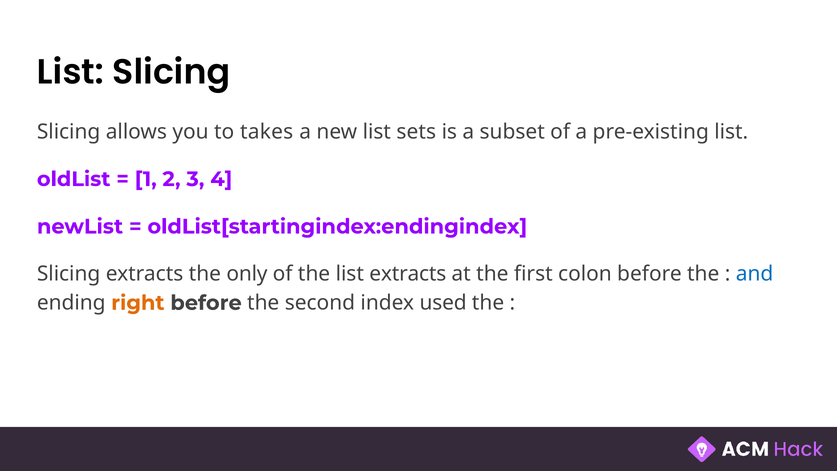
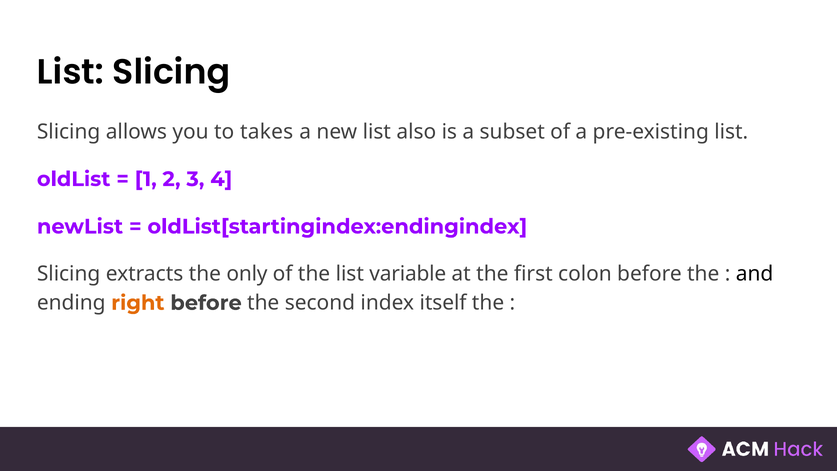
sets: sets -> also
list extracts: extracts -> variable
and colour: blue -> black
used: used -> itself
